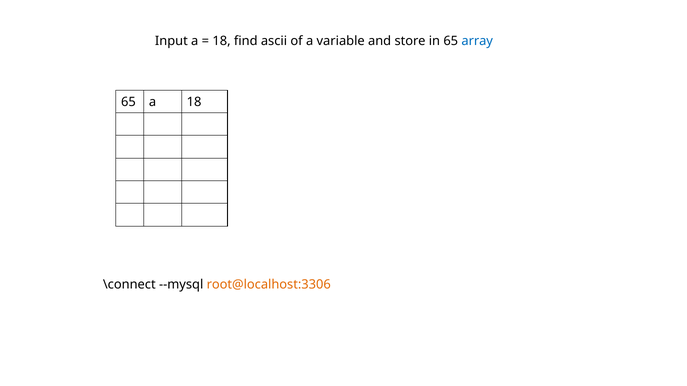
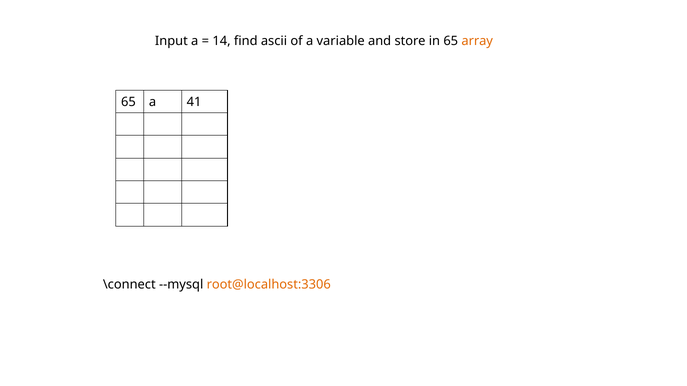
18 at (222, 41): 18 -> 14
array colour: blue -> orange
a 18: 18 -> 41
